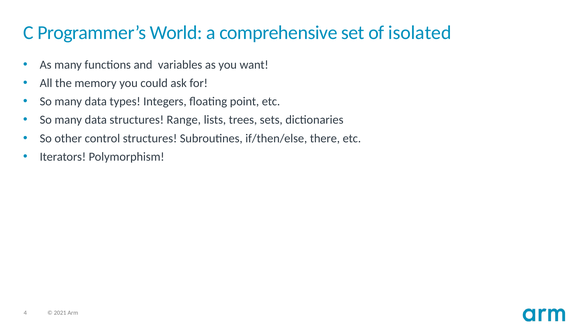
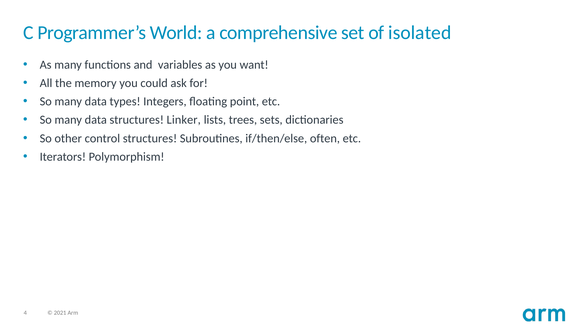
Range: Range -> Linker
there: there -> often
